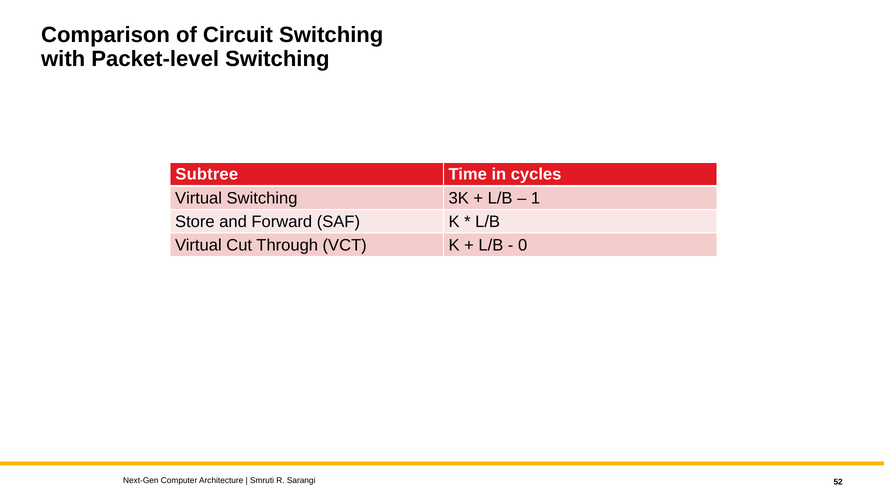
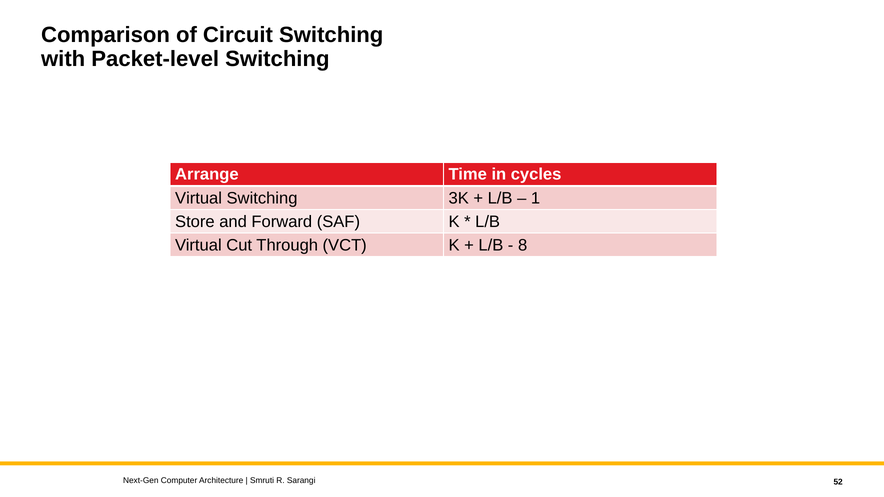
Subtree: Subtree -> Arrange
0: 0 -> 8
